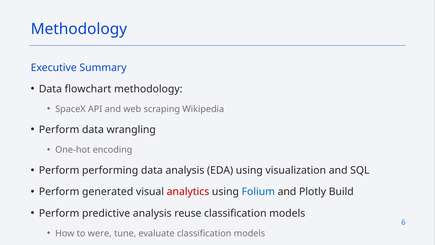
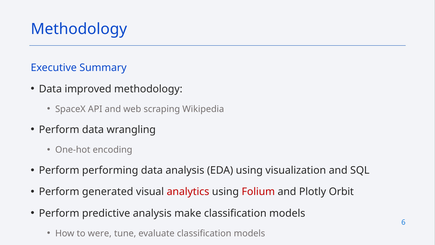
flowchart: flowchart -> improved
Folium colour: blue -> red
Build: Build -> Orbit
reuse: reuse -> make
